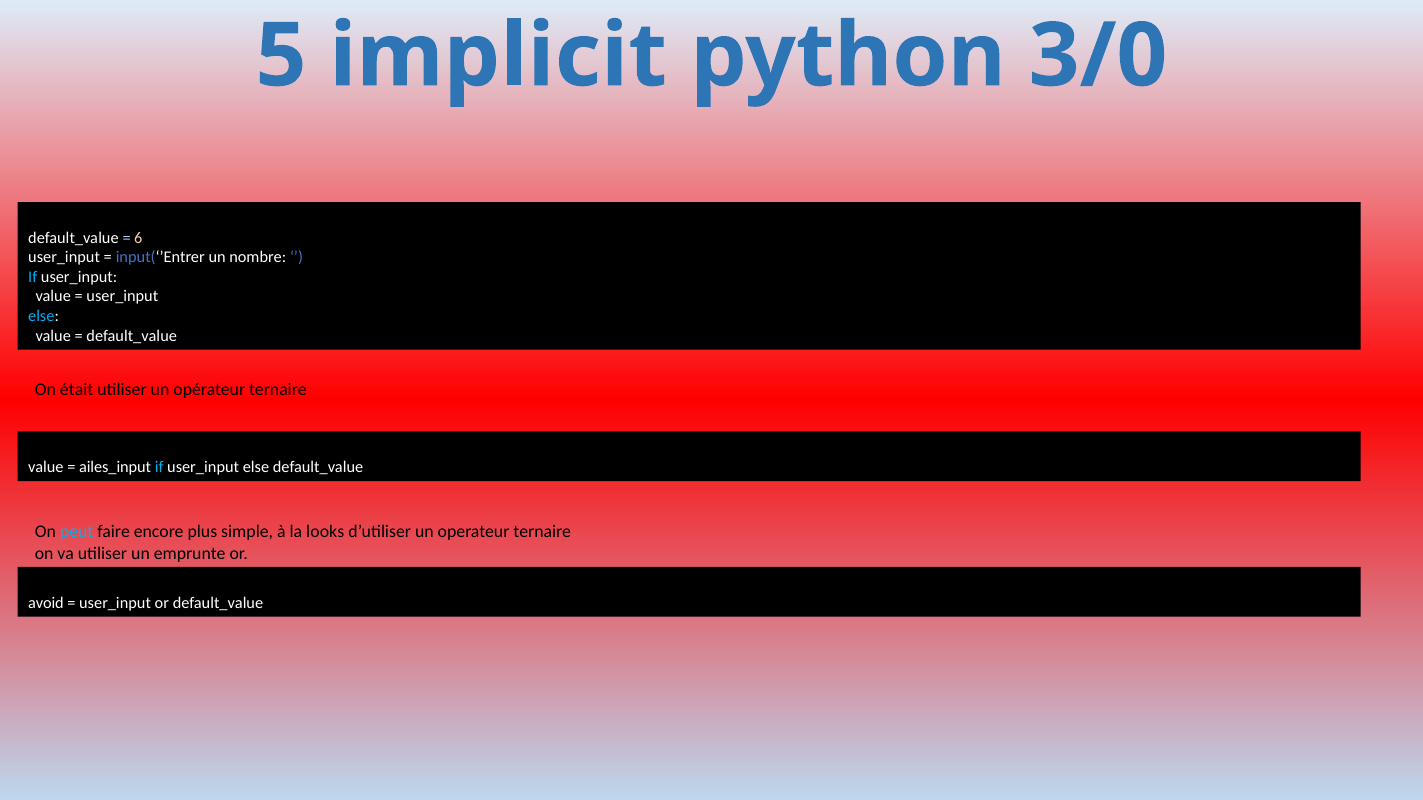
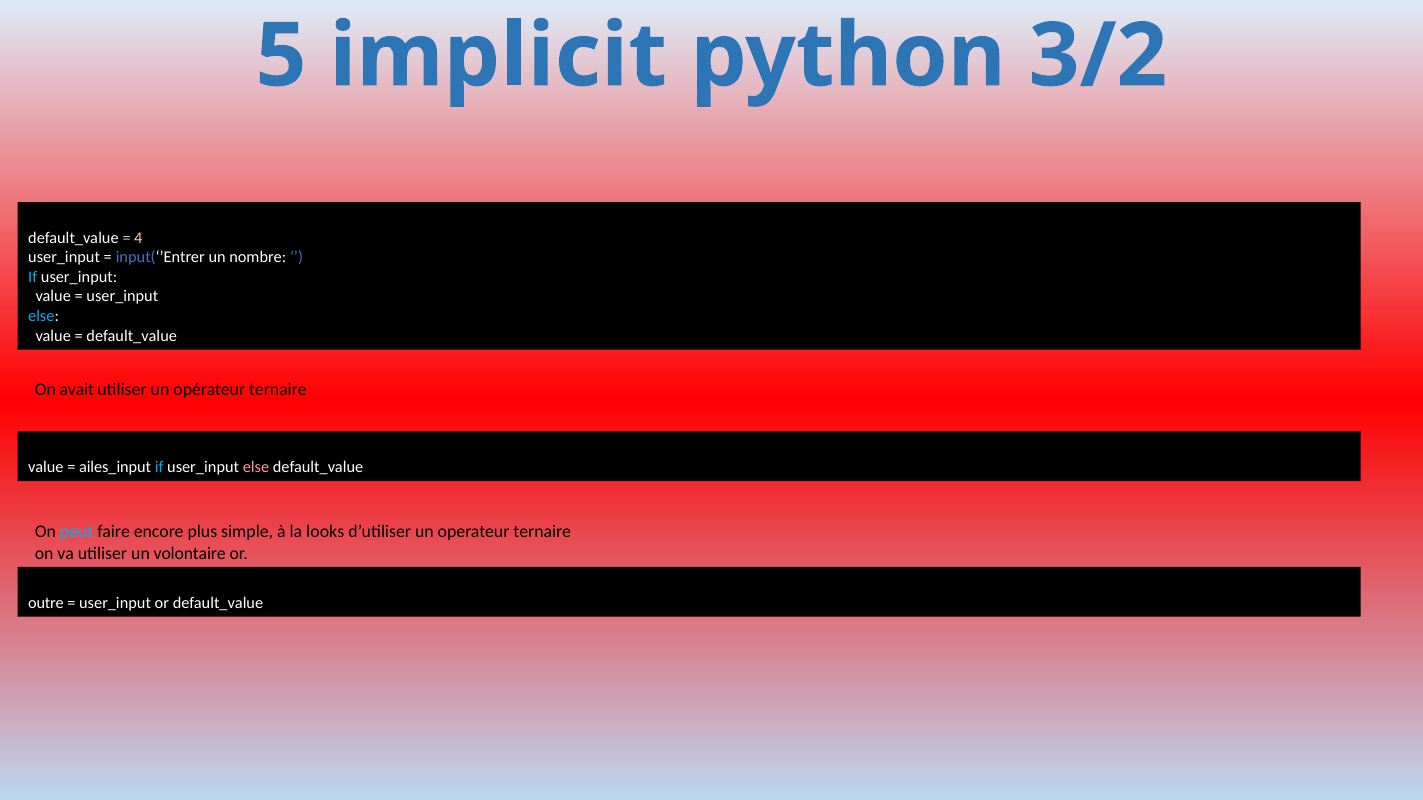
3/0: 3/0 -> 3/2
6: 6 -> 4
était: était -> avait
else at (256, 467) colour: white -> pink
emprunte: emprunte -> volontaire
avoid: avoid -> outre
